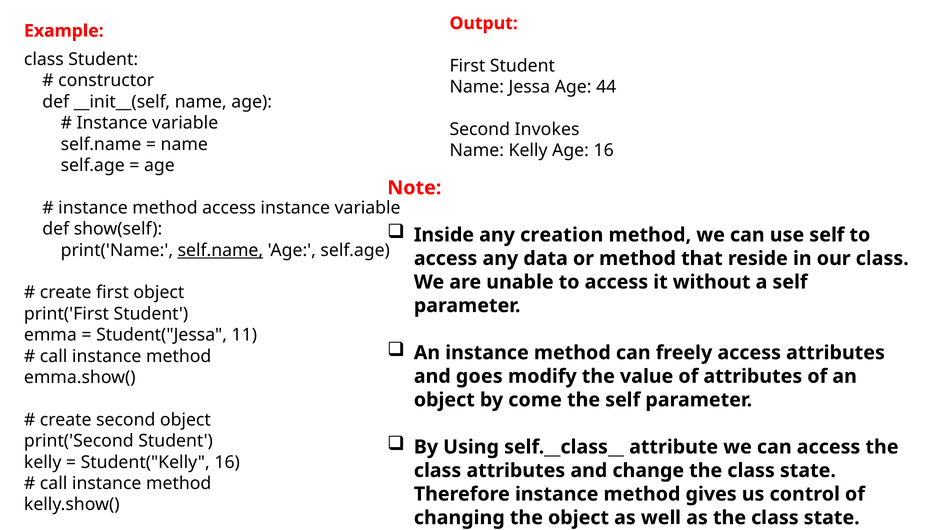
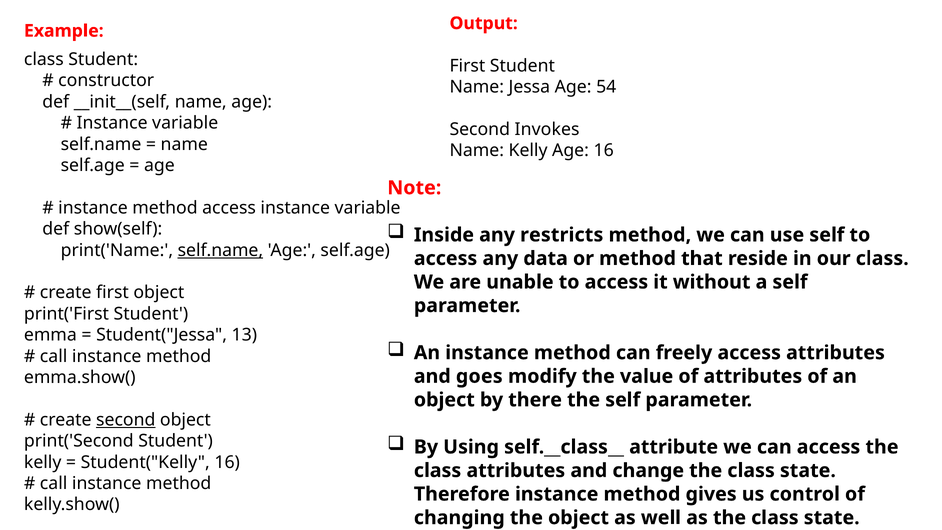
44: 44 -> 54
creation: creation -> restricts
11: 11 -> 13
come: come -> there
second at (126, 420) underline: none -> present
